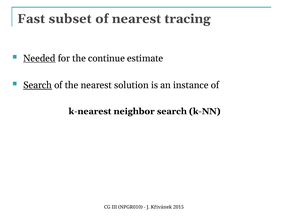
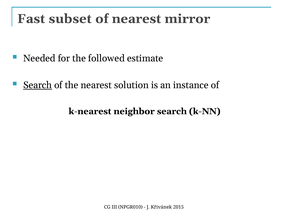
tracing: tracing -> mirror
Needed underline: present -> none
continue: continue -> followed
